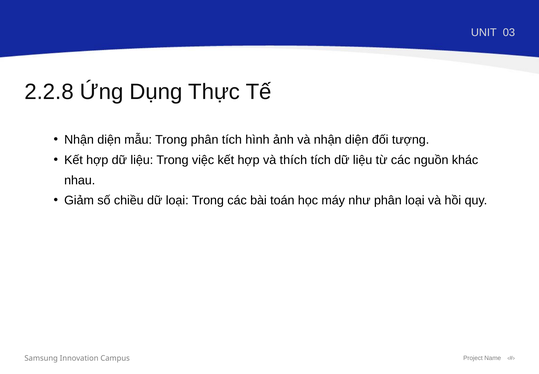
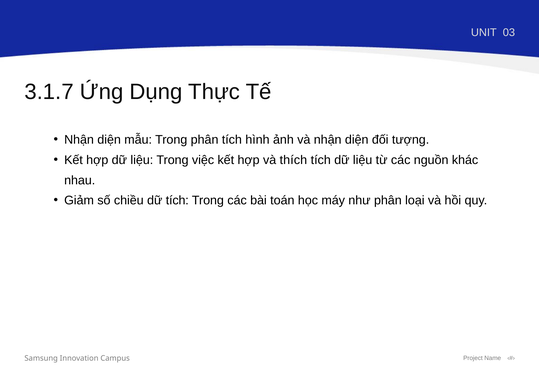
2.2.8: 2.2.8 -> 3.1.7
dữ loại: loại -> tích
